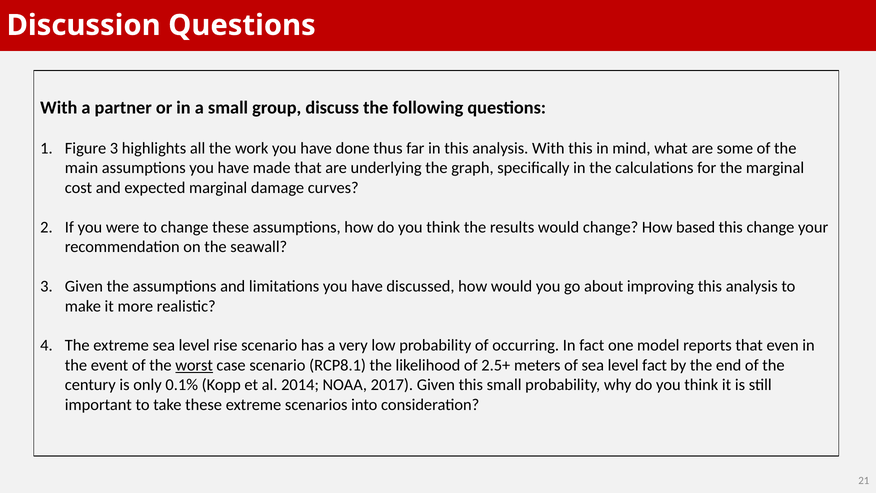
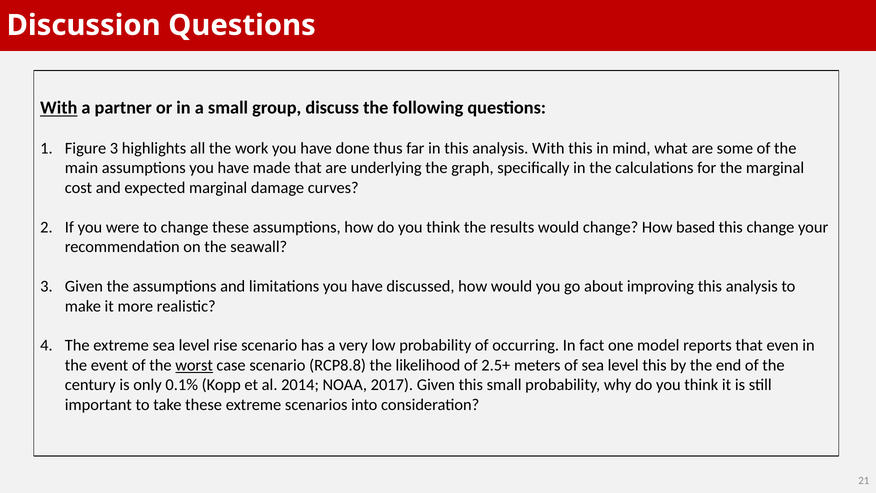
With at (59, 108) underline: none -> present
RCP8.1: RCP8.1 -> RCP8.8
level fact: fact -> this
